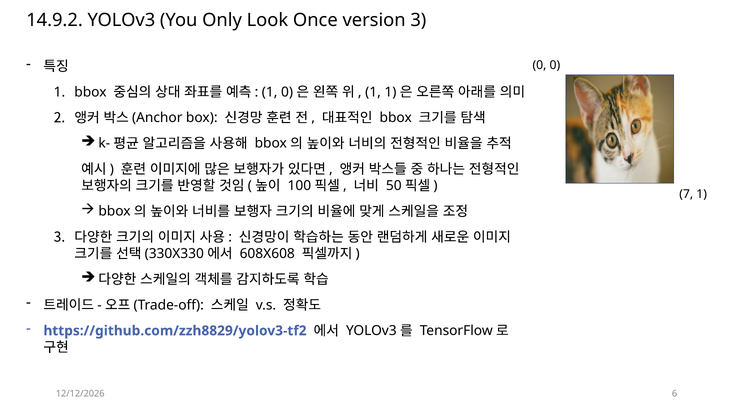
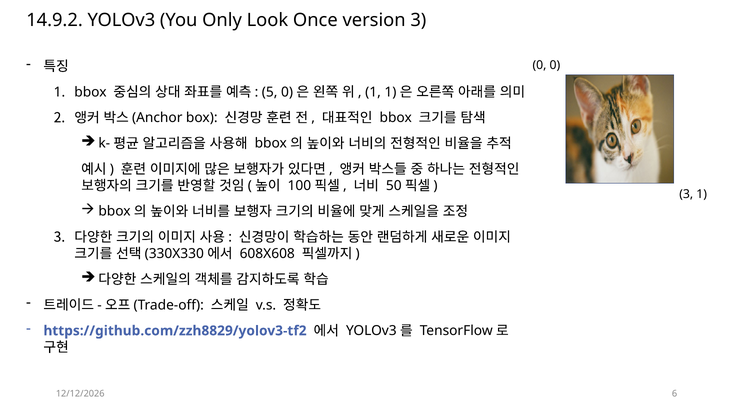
1 at (270, 92): 1 -> 5
7 at (686, 194): 7 -> 3
